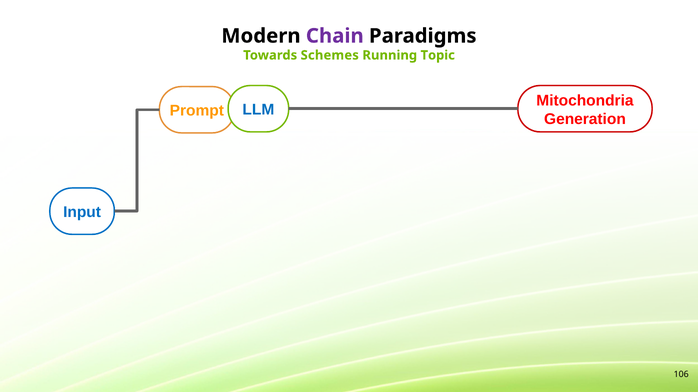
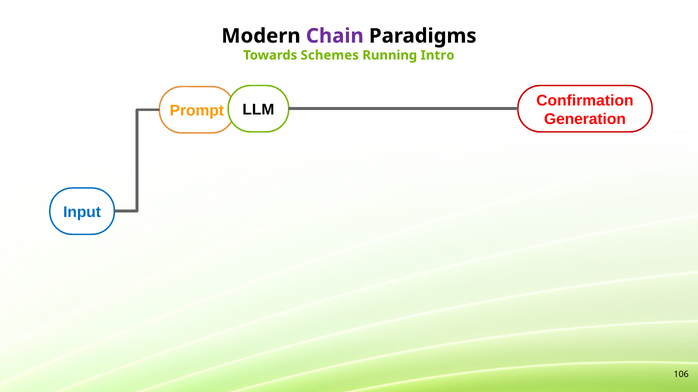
Topic: Topic -> Intro
Mitochondria: Mitochondria -> Confirmation
LLM colour: blue -> black
